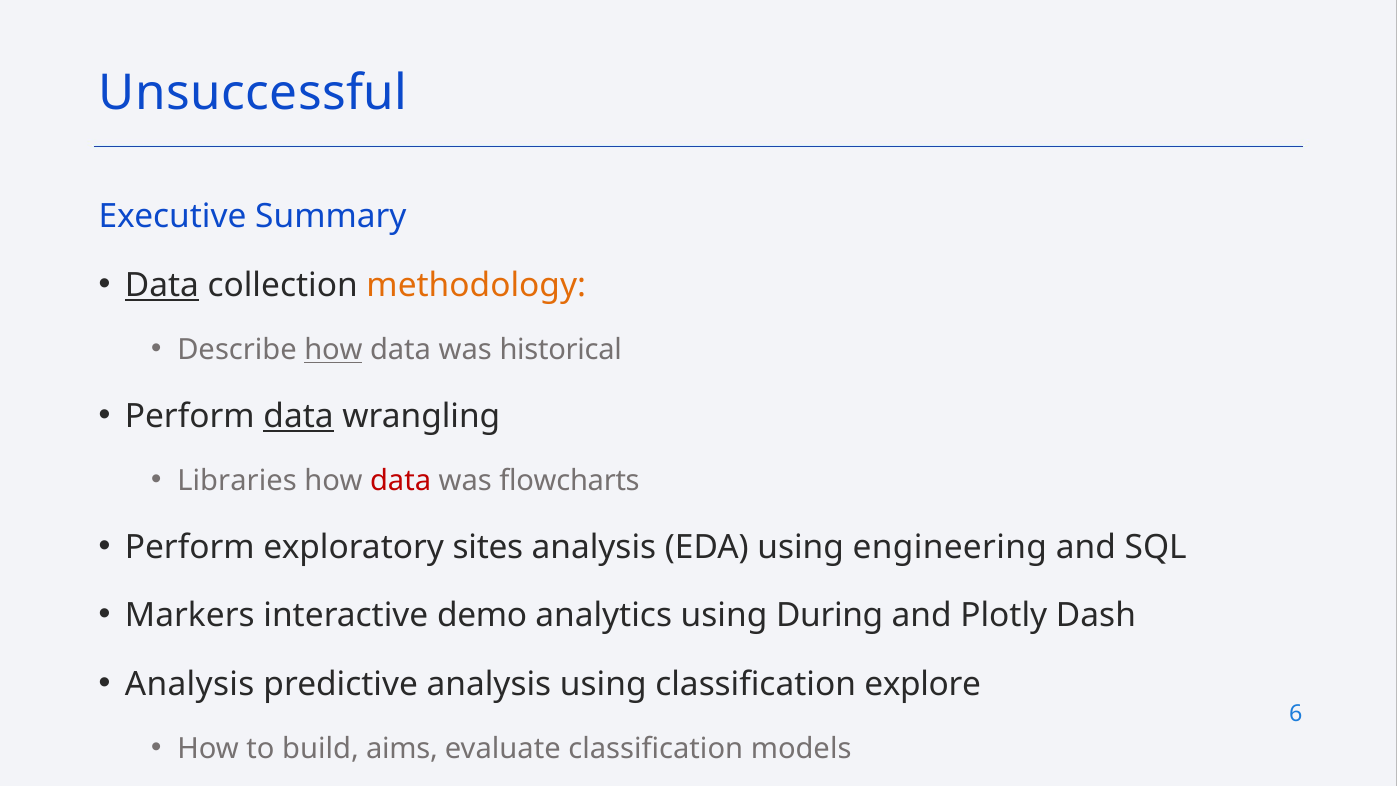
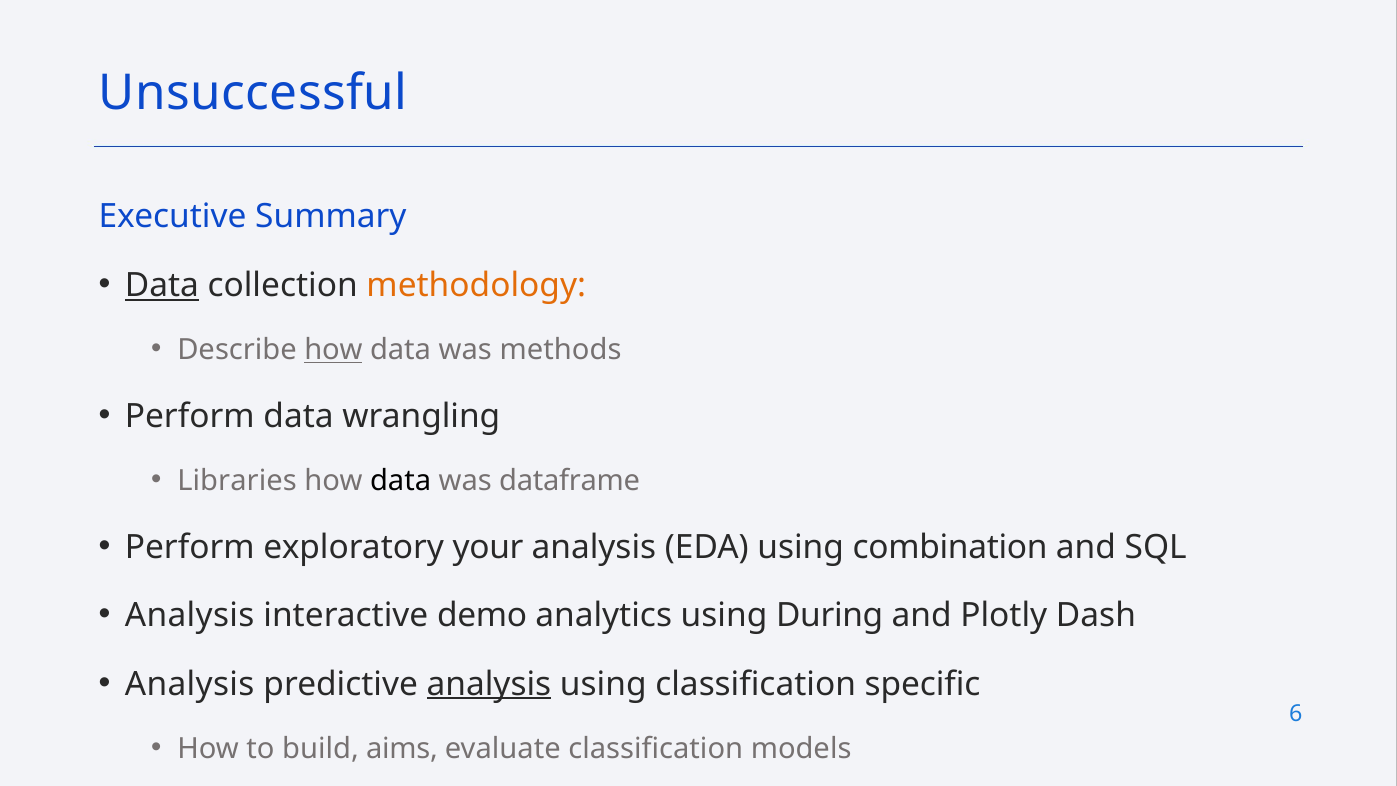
historical: historical -> methods
data at (299, 416) underline: present -> none
data at (401, 481) colour: red -> black
flowcharts: flowcharts -> dataframe
sites: sites -> your
engineering: engineering -> combination
Markers at (190, 615): Markers -> Analysis
analysis at (489, 684) underline: none -> present
explore: explore -> specific
